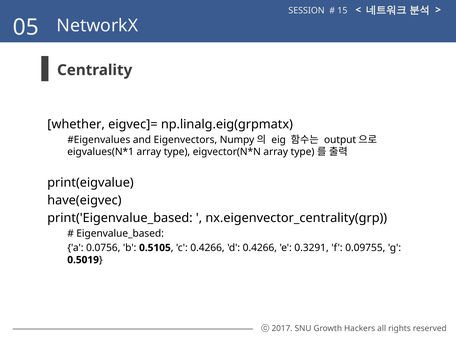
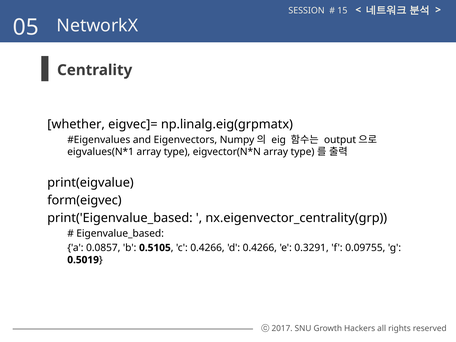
have(eigvec: have(eigvec -> form(eigvec
0.0756: 0.0756 -> 0.0857
